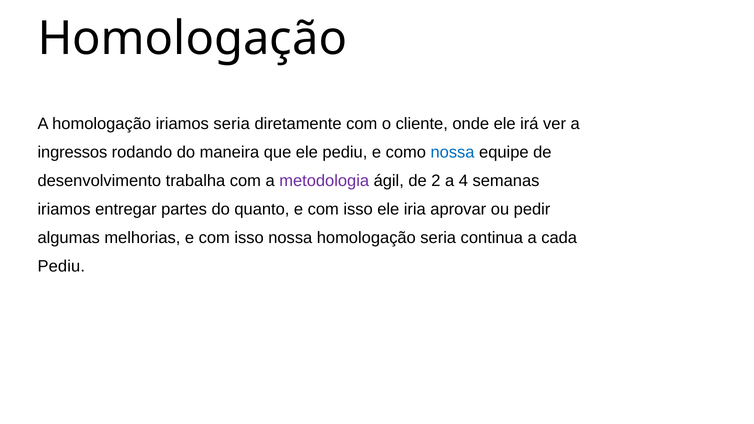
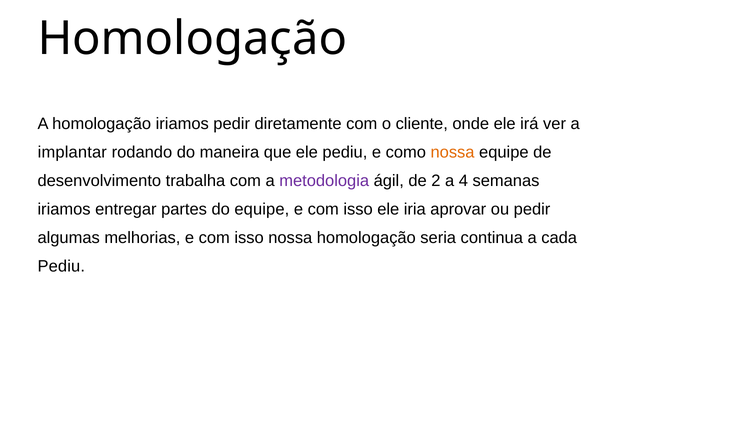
iriamos seria: seria -> pedir
ingressos: ingressos -> implantar
nossa at (453, 152) colour: blue -> orange
do quanto: quanto -> equipe
